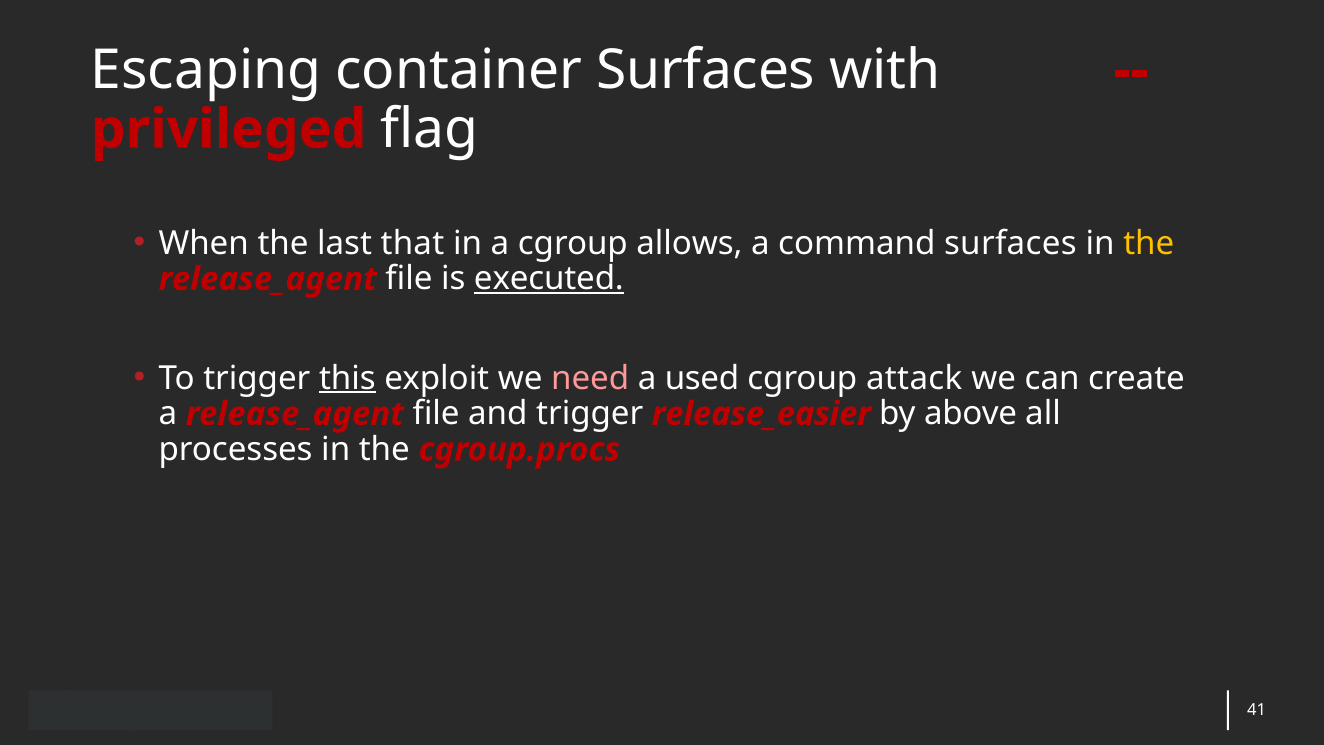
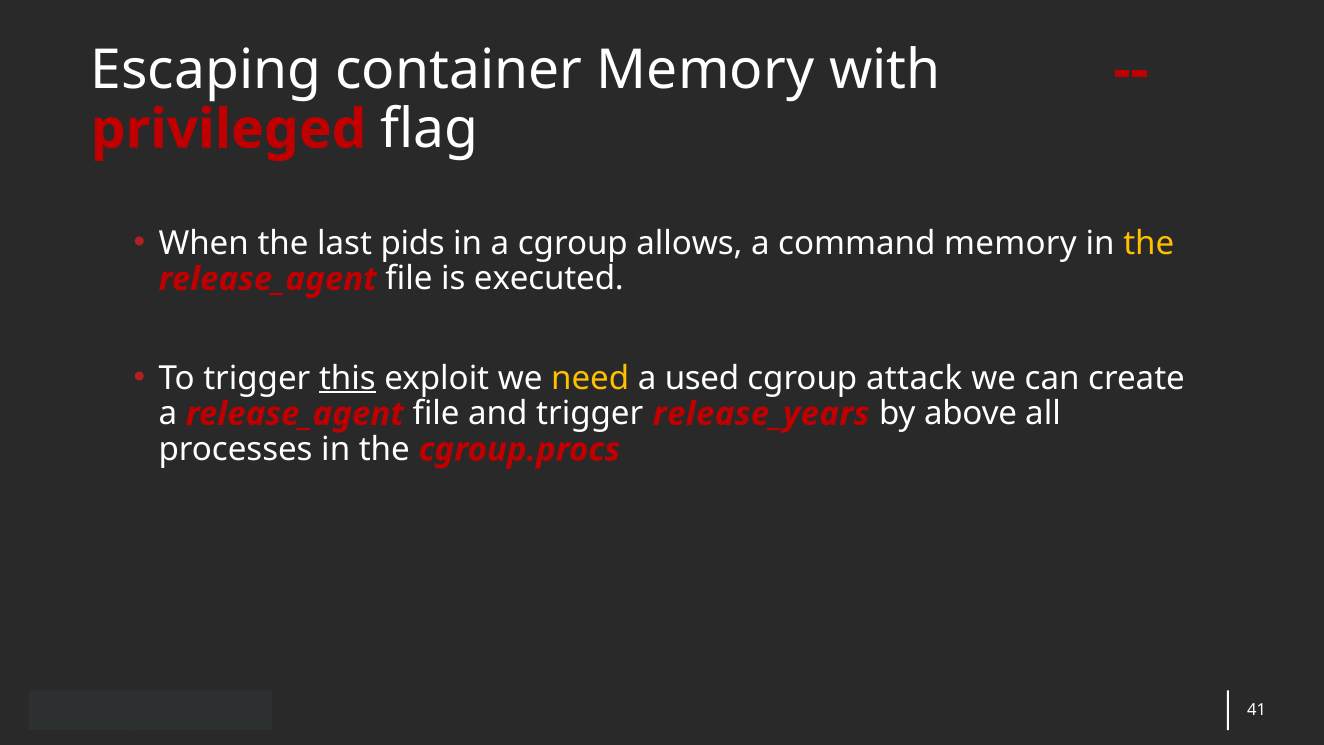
container Surfaces: Surfaces -> Memory
that: that -> pids
command surfaces: surfaces -> memory
executed underline: present -> none
need colour: pink -> yellow
release_easier: release_easier -> release_years
